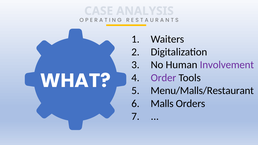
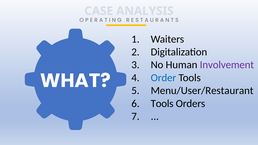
Order colour: purple -> blue
Menu/Malls/Restaurant: Menu/Malls/Restaurant -> Menu/User/Restaurant
Malls at (162, 104): Malls -> Tools
